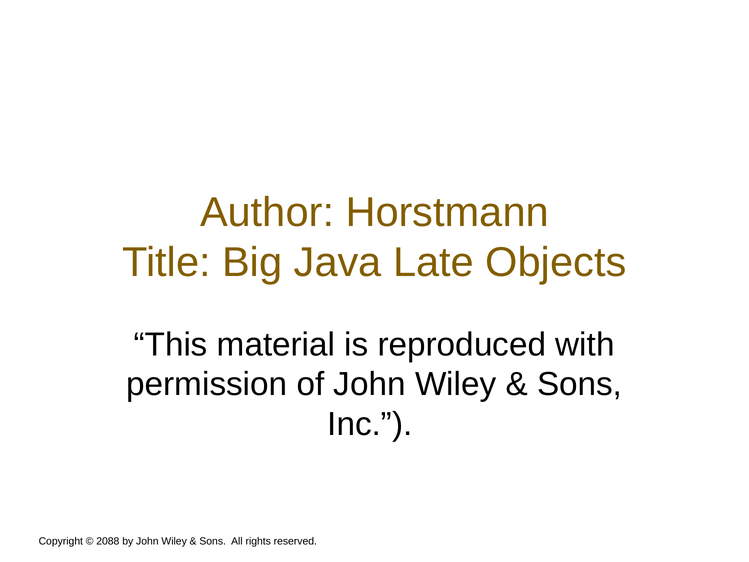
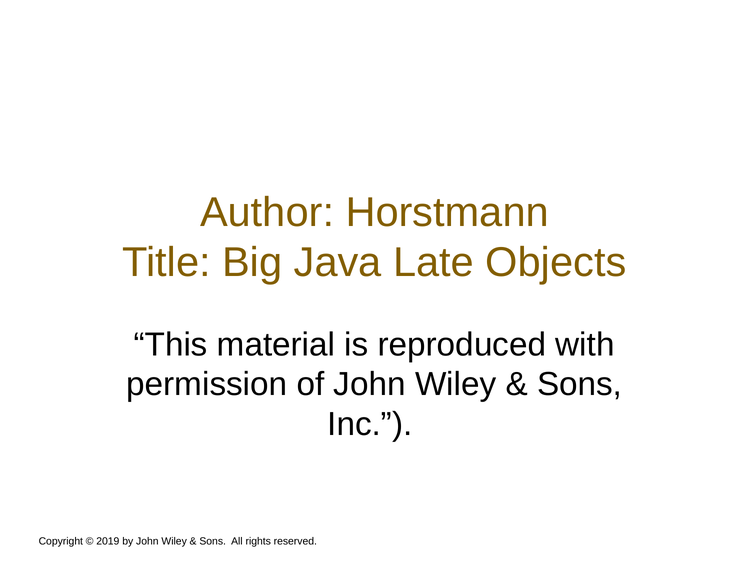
2088: 2088 -> 2019
